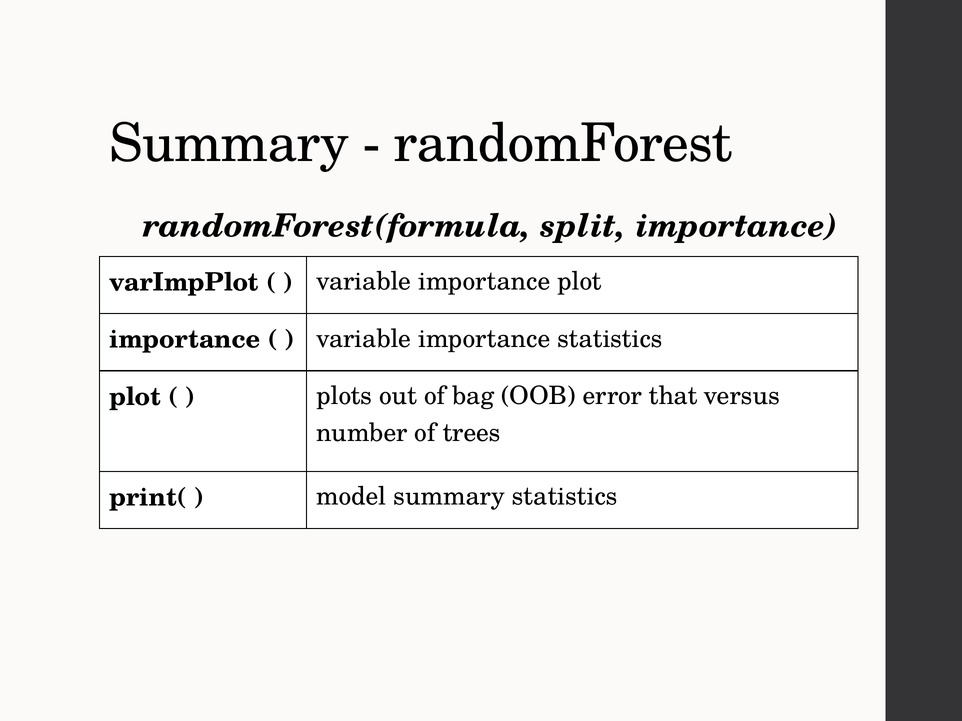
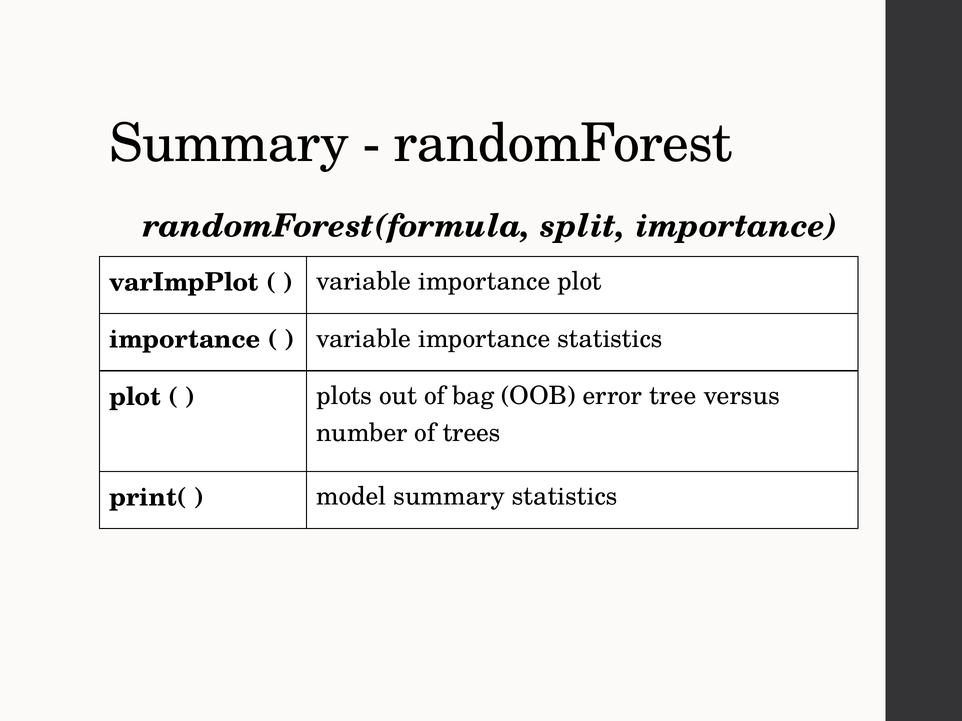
that: that -> tree
